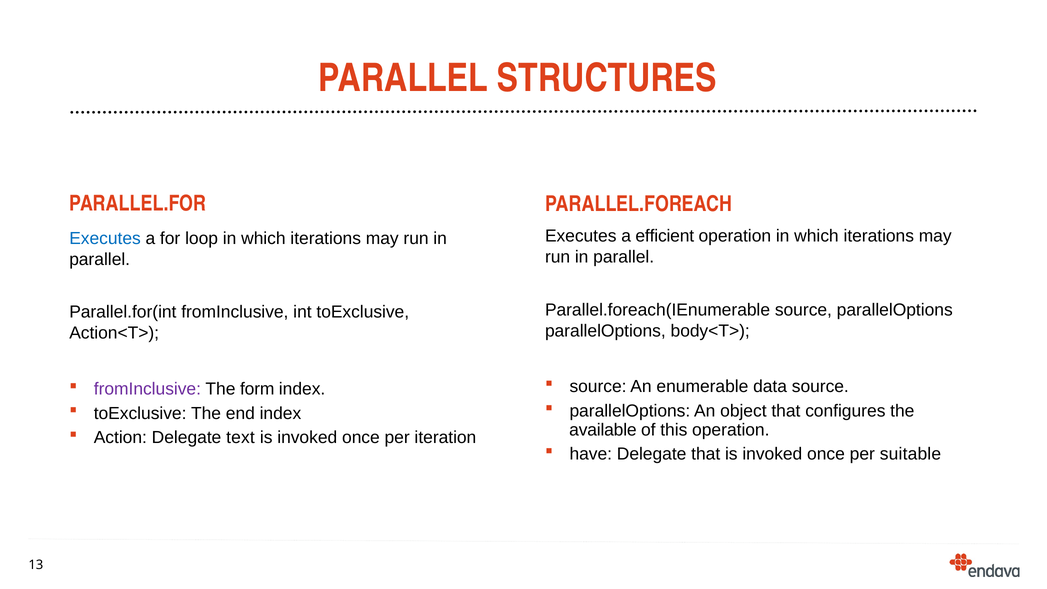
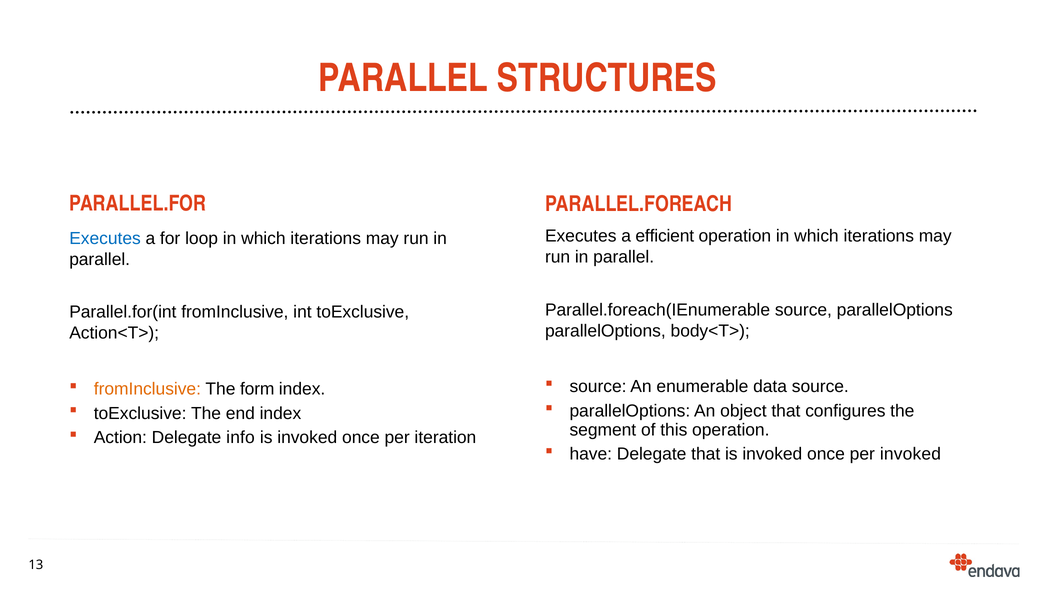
fromInclusive at (147, 389) colour: purple -> orange
available: available -> segment
text: text -> info
per suitable: suitable -> invoked
